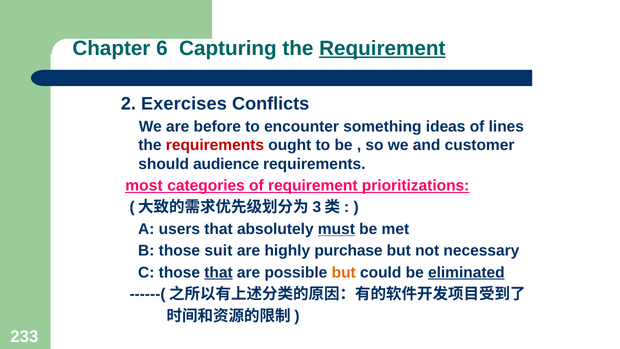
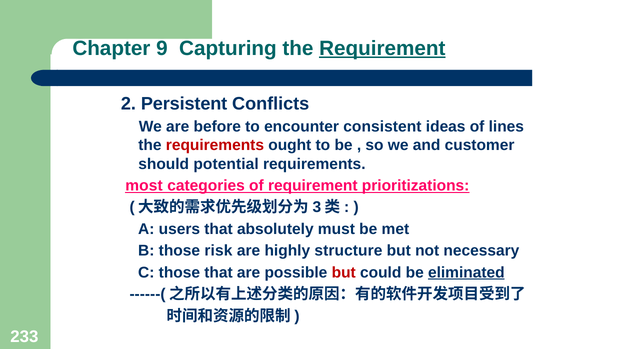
6: 6 -> 9
Exercises: Exercises -> Persistent
something: something -> consistent
audience: audience -> potential
must underline: present -> none
suit: suit -> risk
purchase: purchase -> structure
that at (219, 272) underline: present -> none
but at (344, 272) colour: orange -> red
